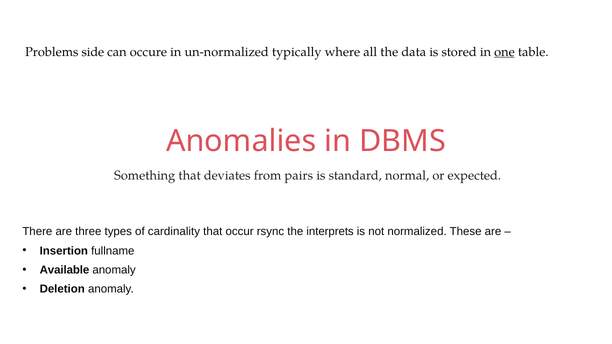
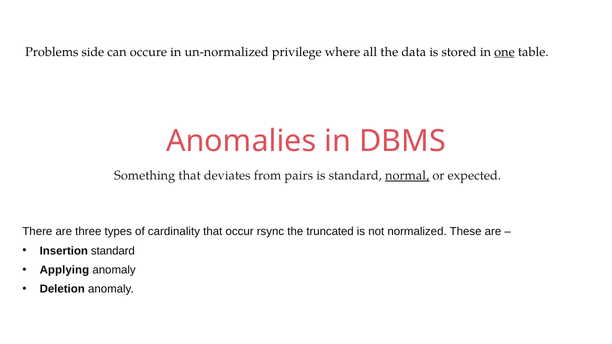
typically: typically -> privilege
normal underline: none -> present
interprets: interprets -> truncated
Insertion fullname: fullname -> standard
Available: Available -> Applying
